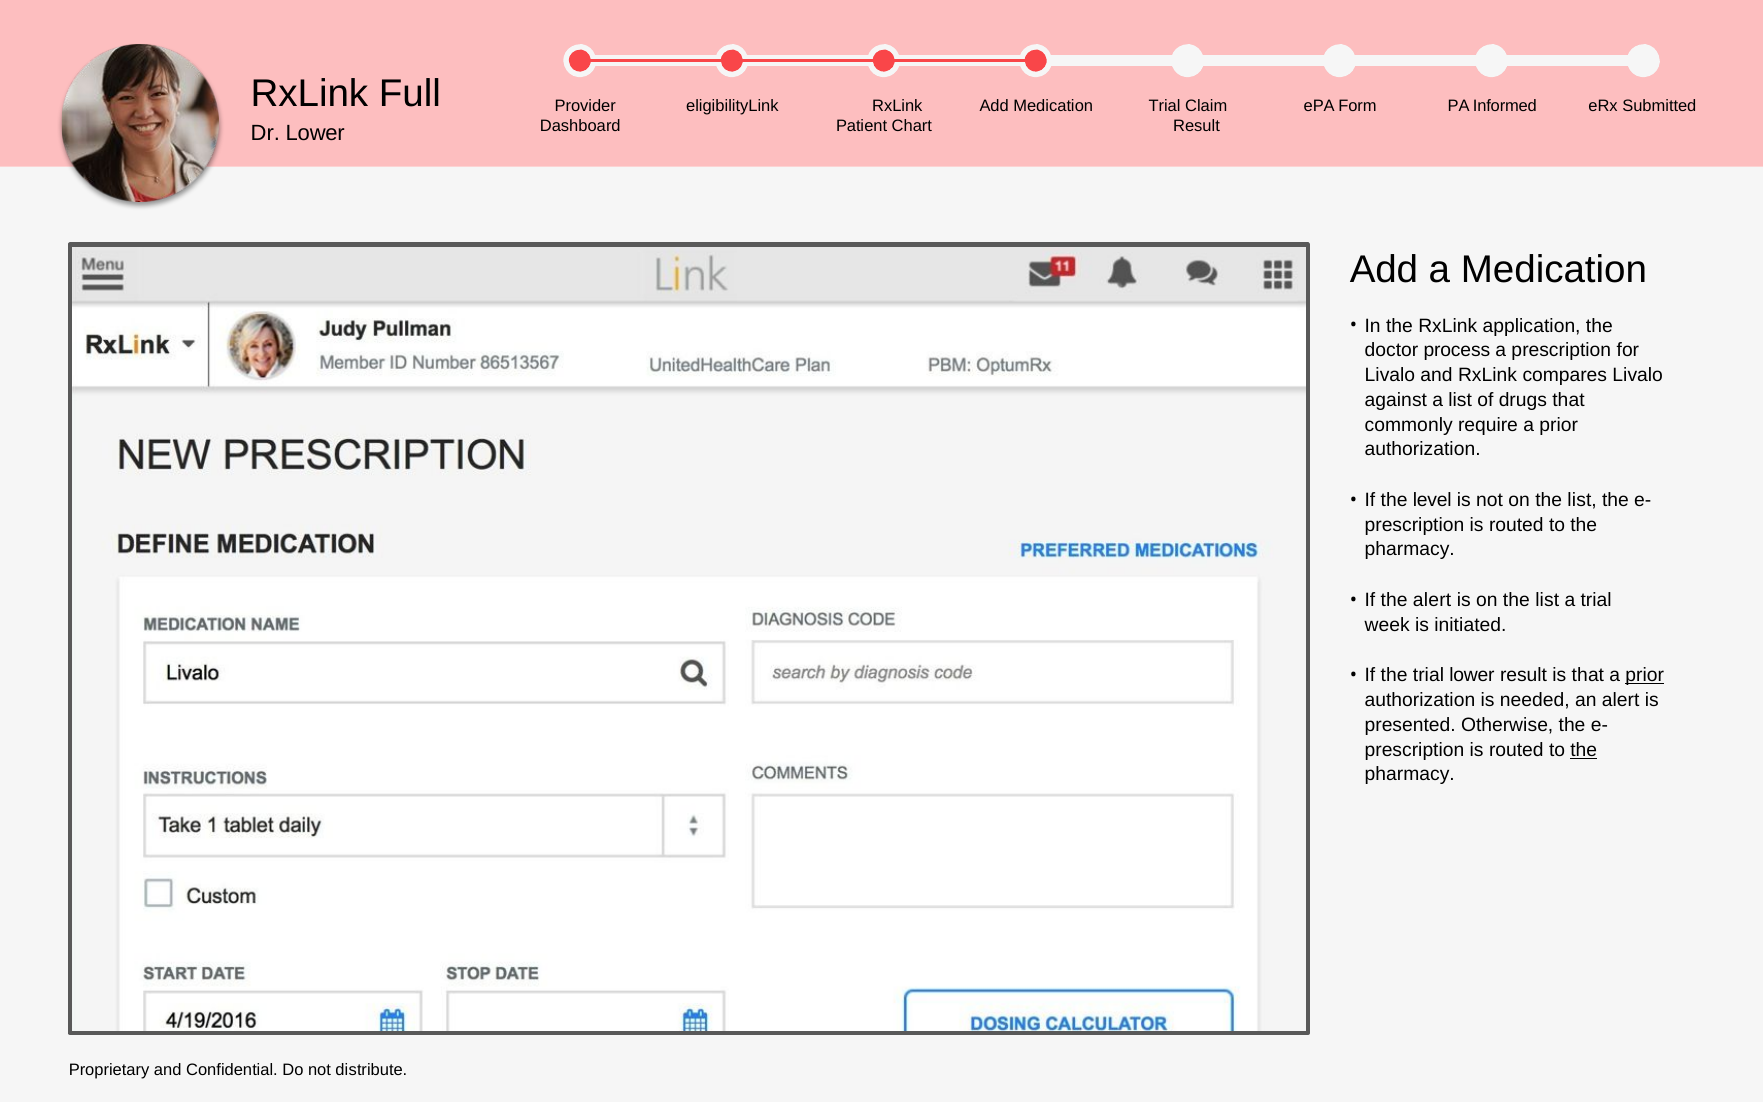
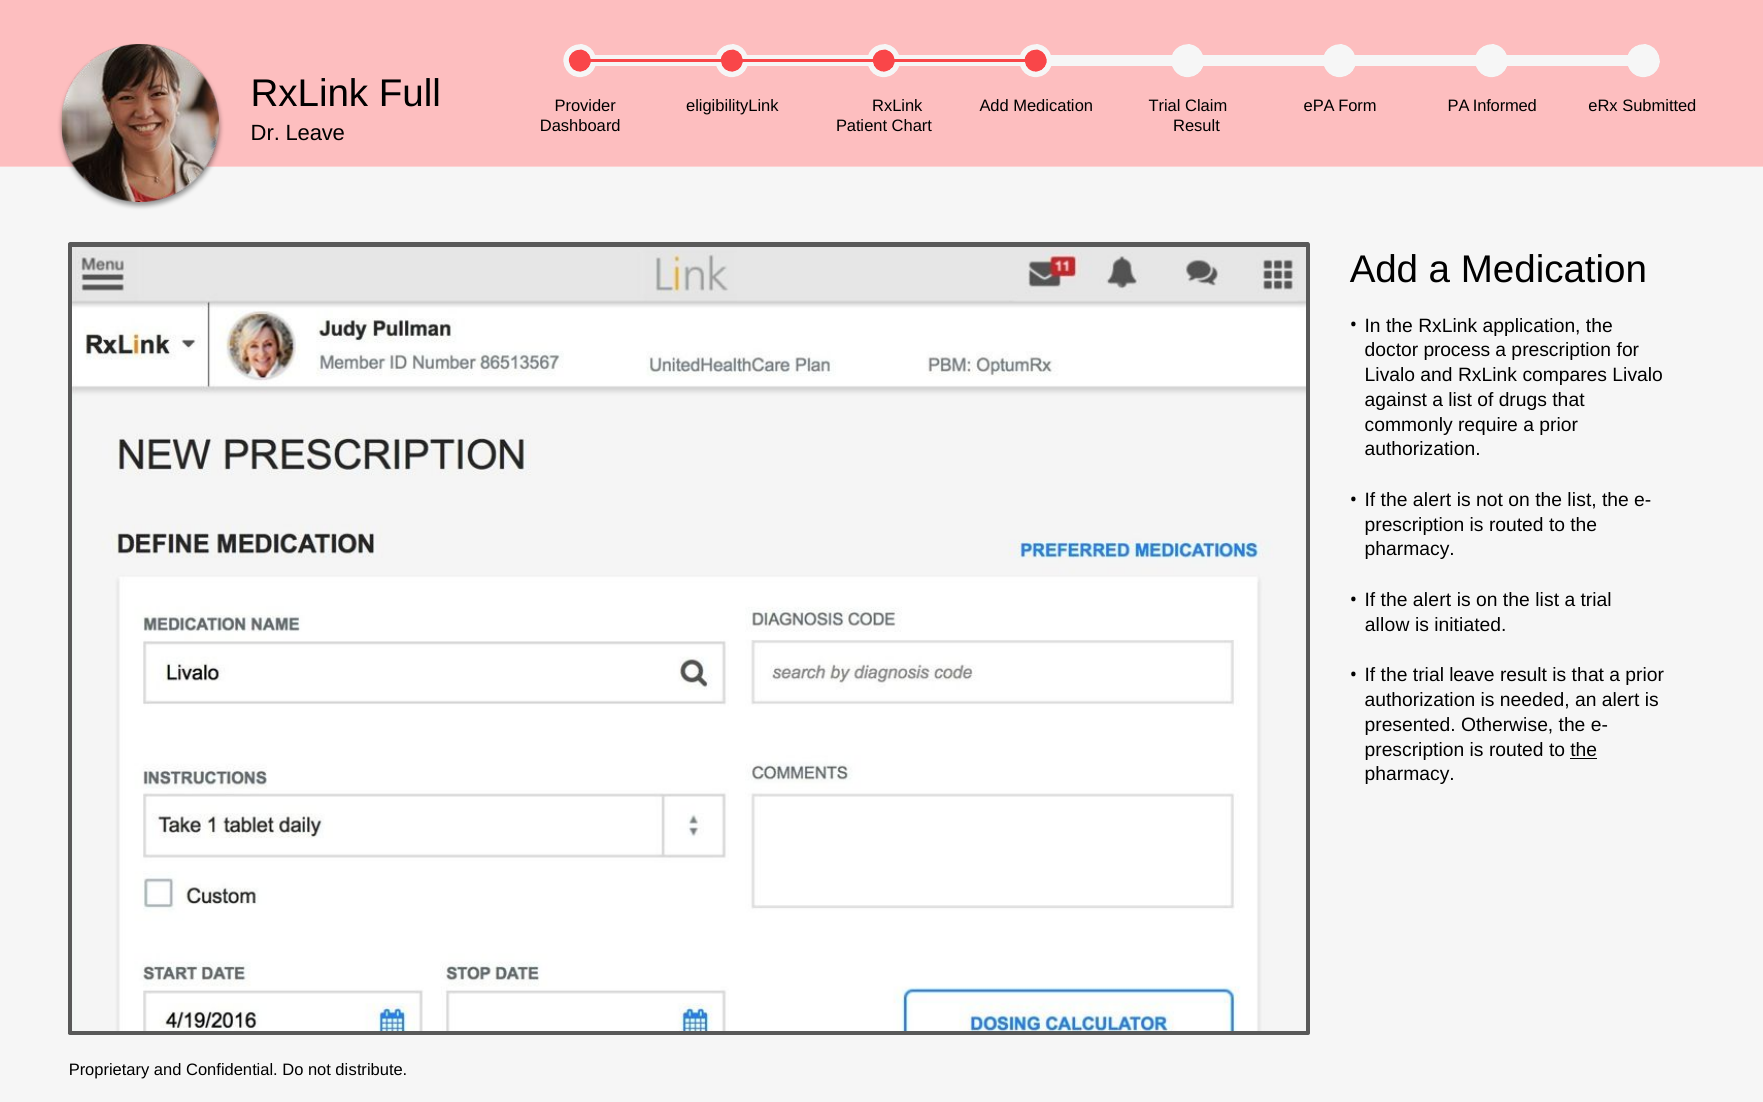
Dr Lower: Lower -> Leave
level at (1432, 500): level -> alert
week: week -> allow
trial lower: lower -> leave
prior at (1645, 676) underline: present -> none
